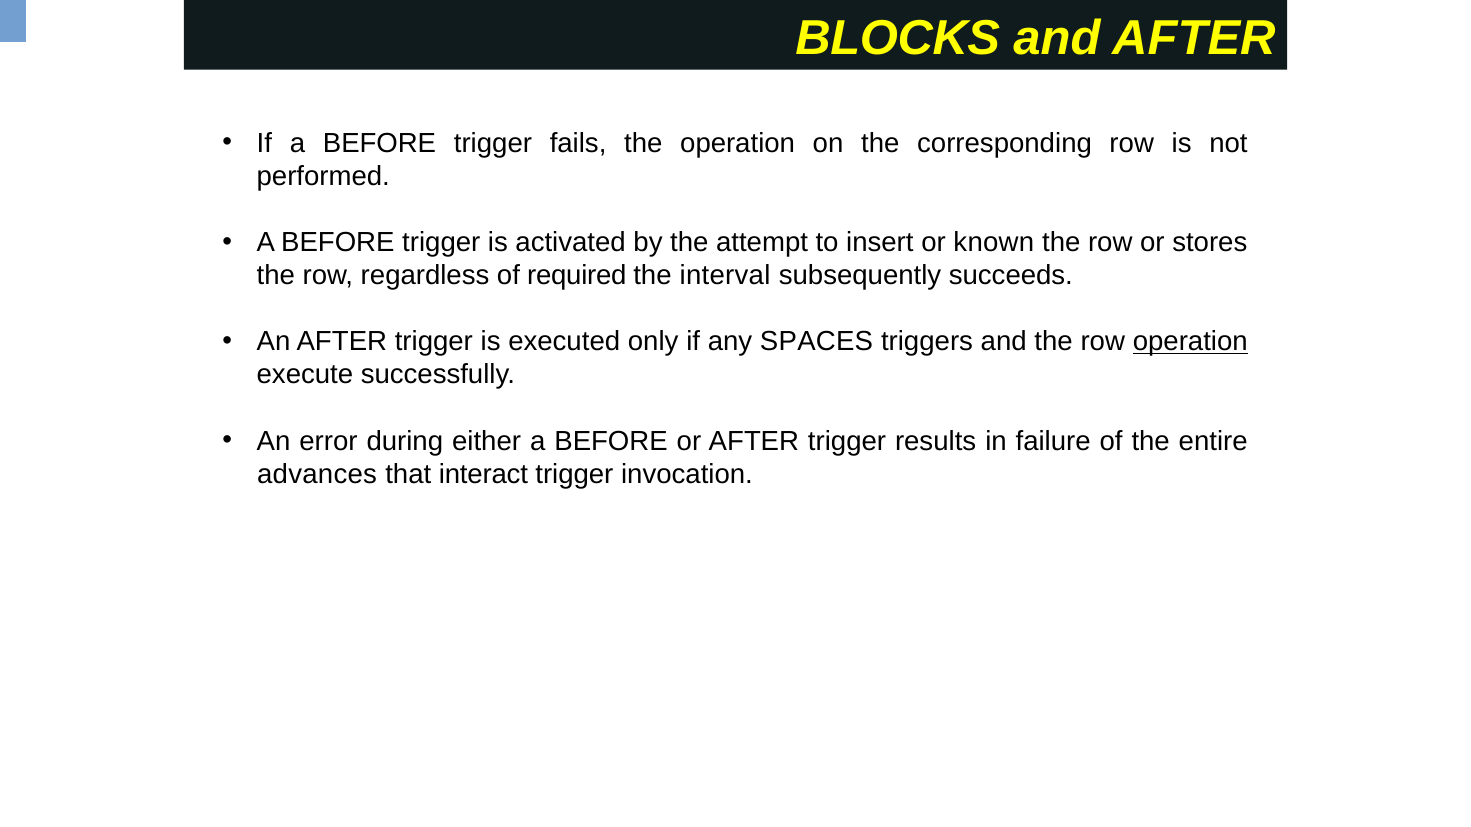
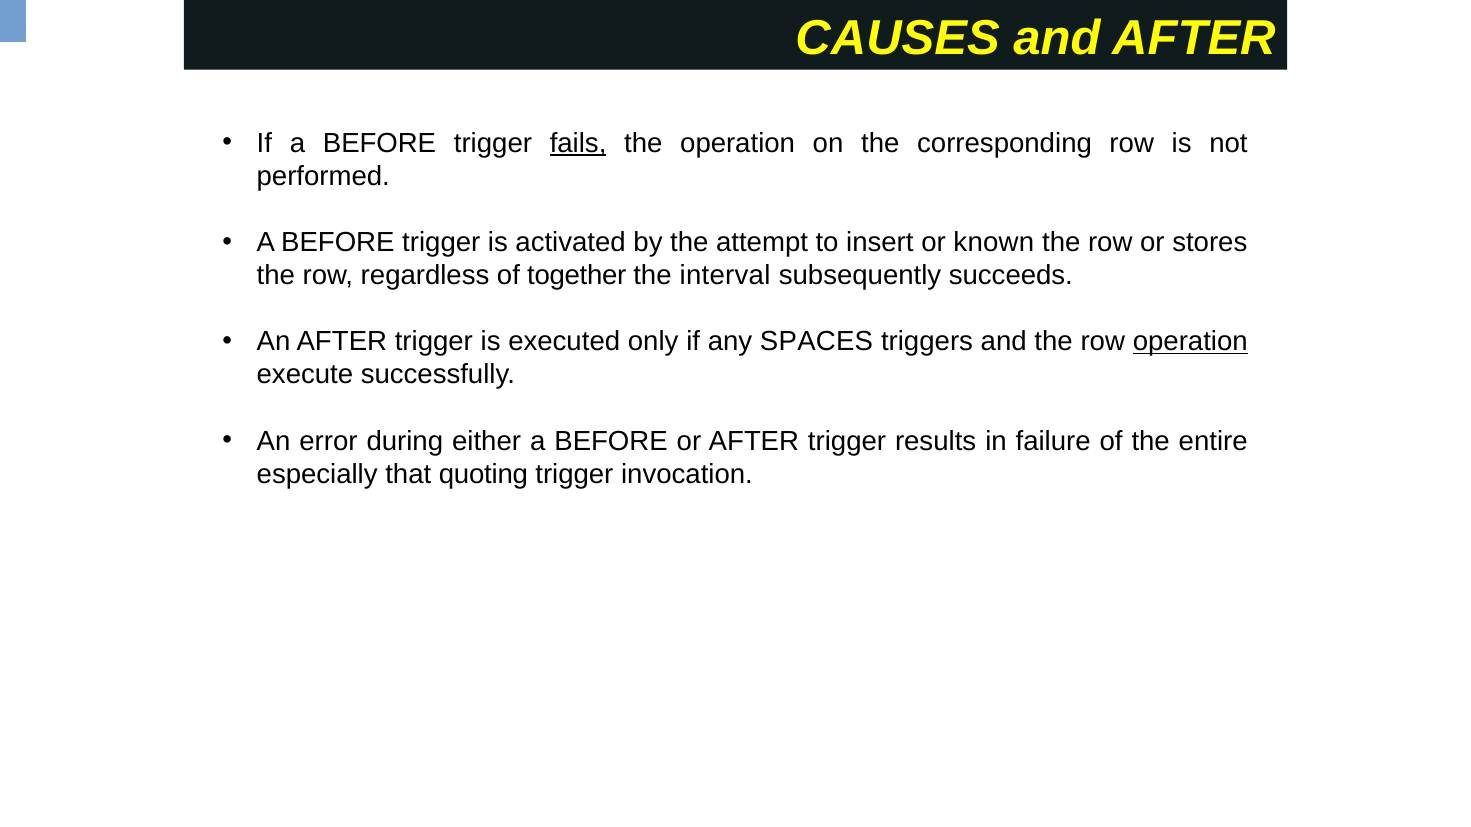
BLOCKS: BLOCKS -> CAUSES
fails underline: none -> present
required: required -> together
advances: advances -> especially
interact: interact -> quoting
